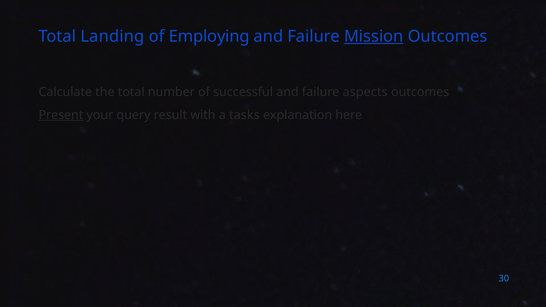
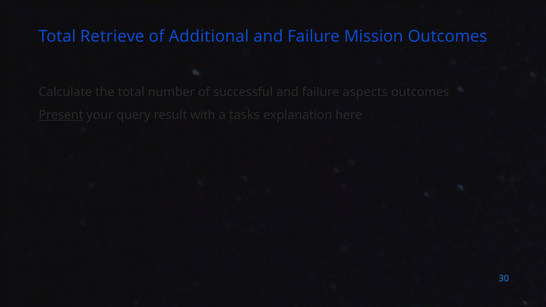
Landing: Landing -> Retrieve
Employing: Employing -> Additional
Mission underline: present -> none
